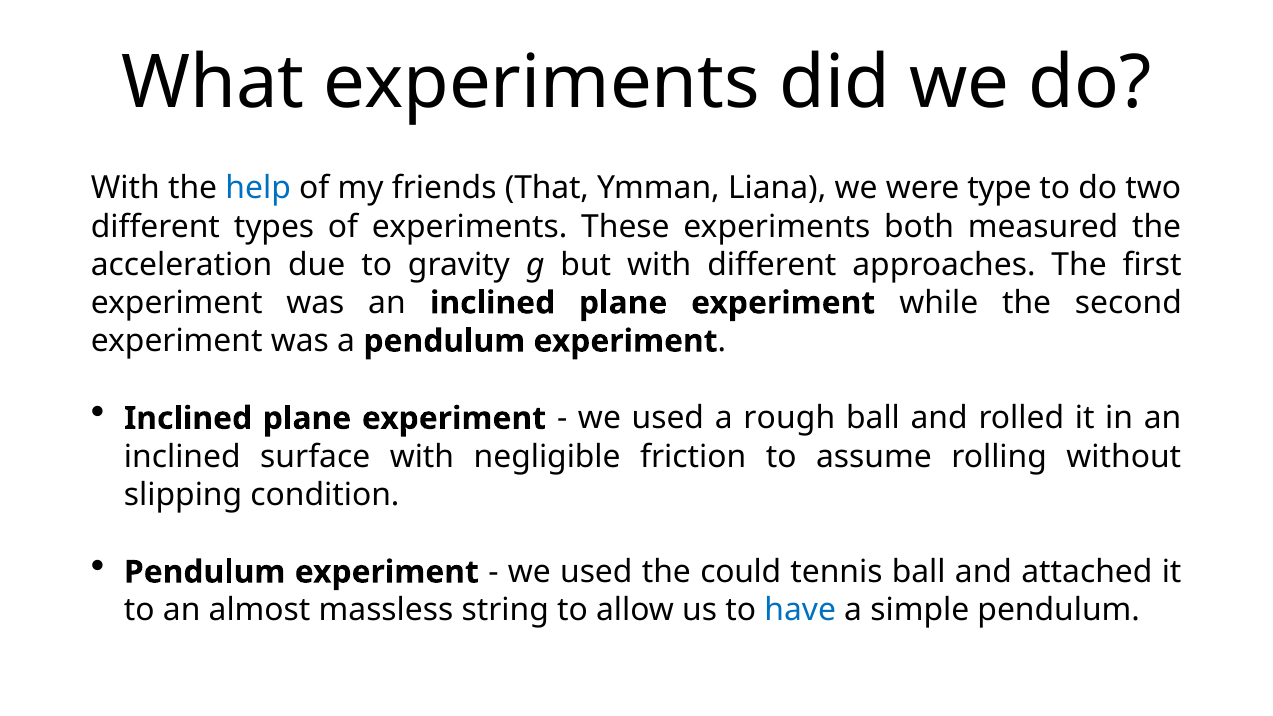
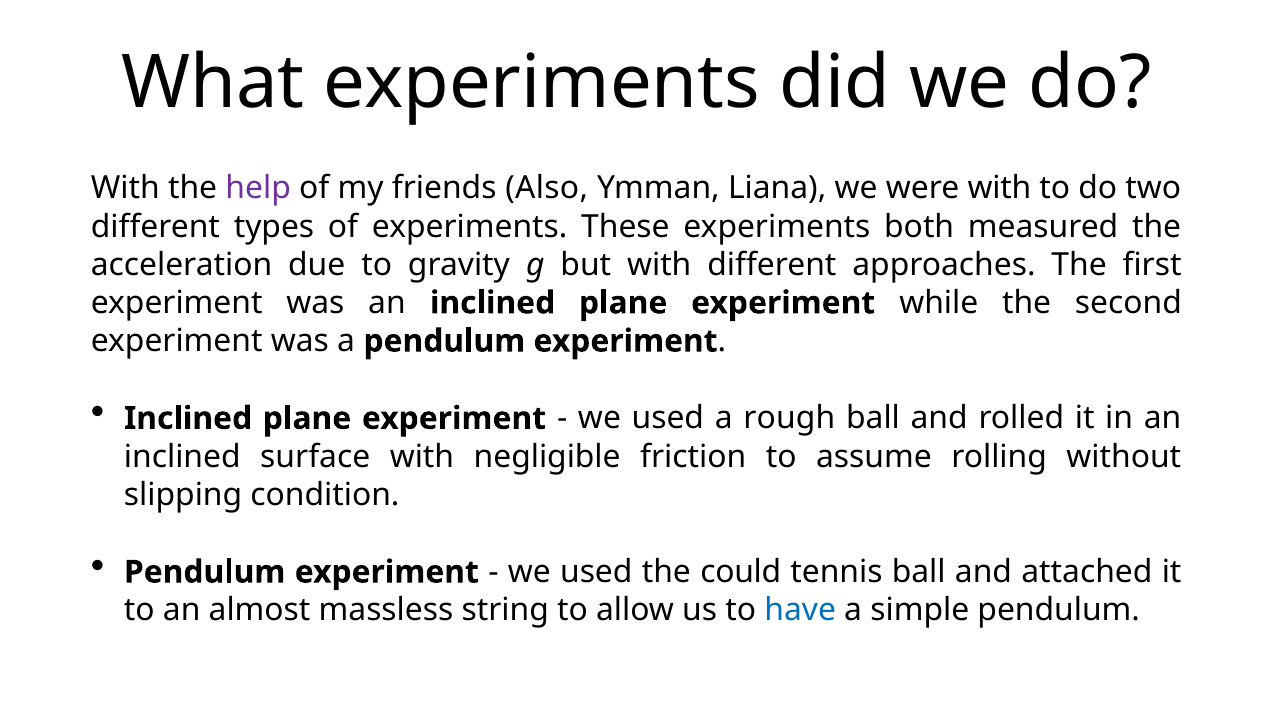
help colour: blue -> purple
That: That -> Also
were type: type -> with
